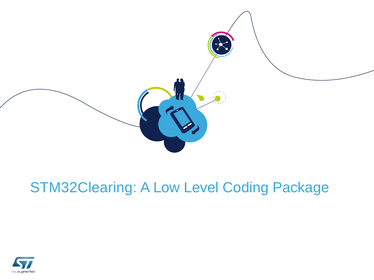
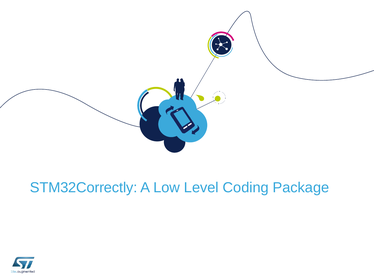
STM32Clearing: STM32Clearing -> STM32Correctly
